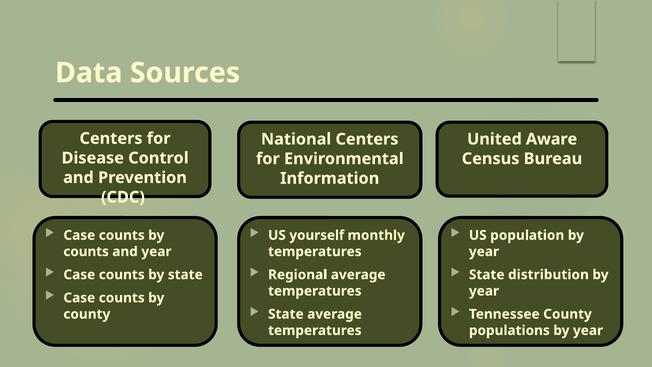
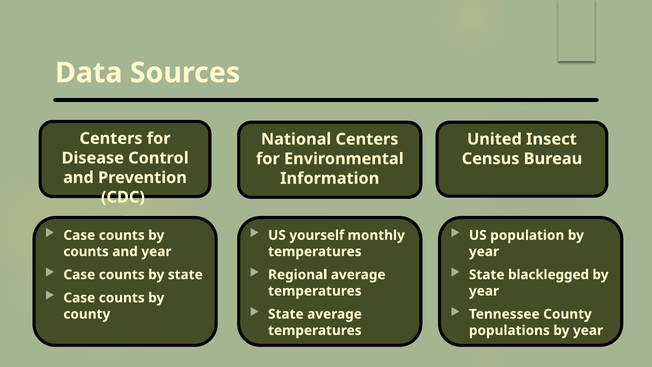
Aware: Aware -> Insect
distribution: distribution -> blacklegged
